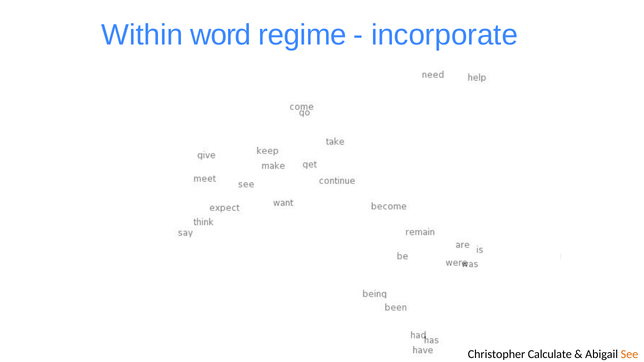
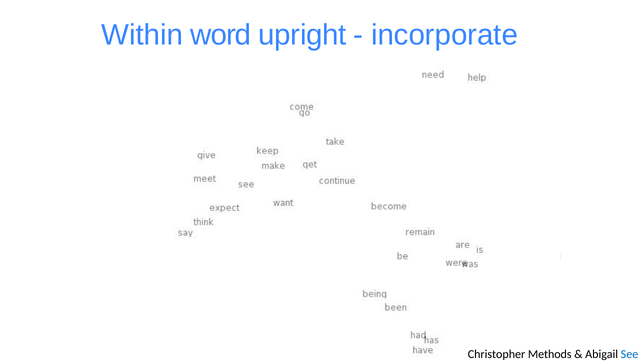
regime: regime -> upright
Calculate: Calculate -> Methods
See colour: orange -> blue
